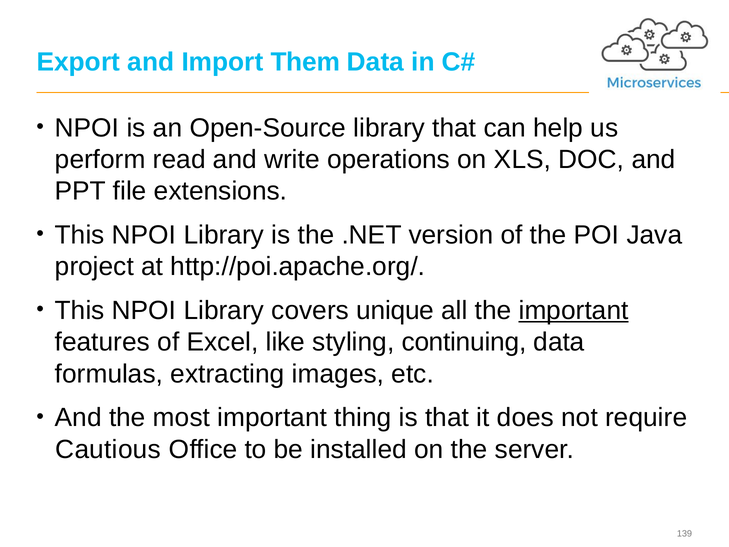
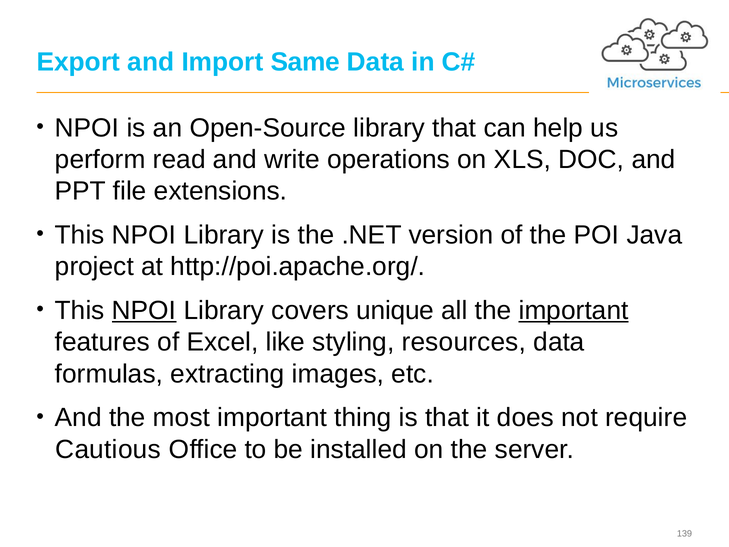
Them: Them -> Same
NPOI at (144, 310) underline: none -> present
continuing: continuing -> resources
